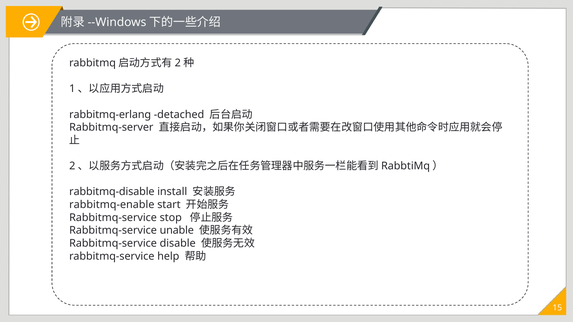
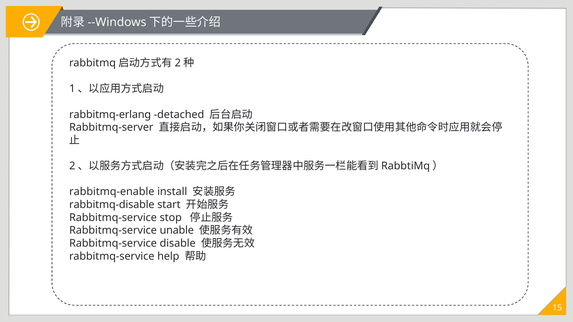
rabbitmq-disable: rabbitmq-disable -> rabbitmq-enable
rabbitmq-enable: rabbitmq-enable -> rabbitmq-disable
